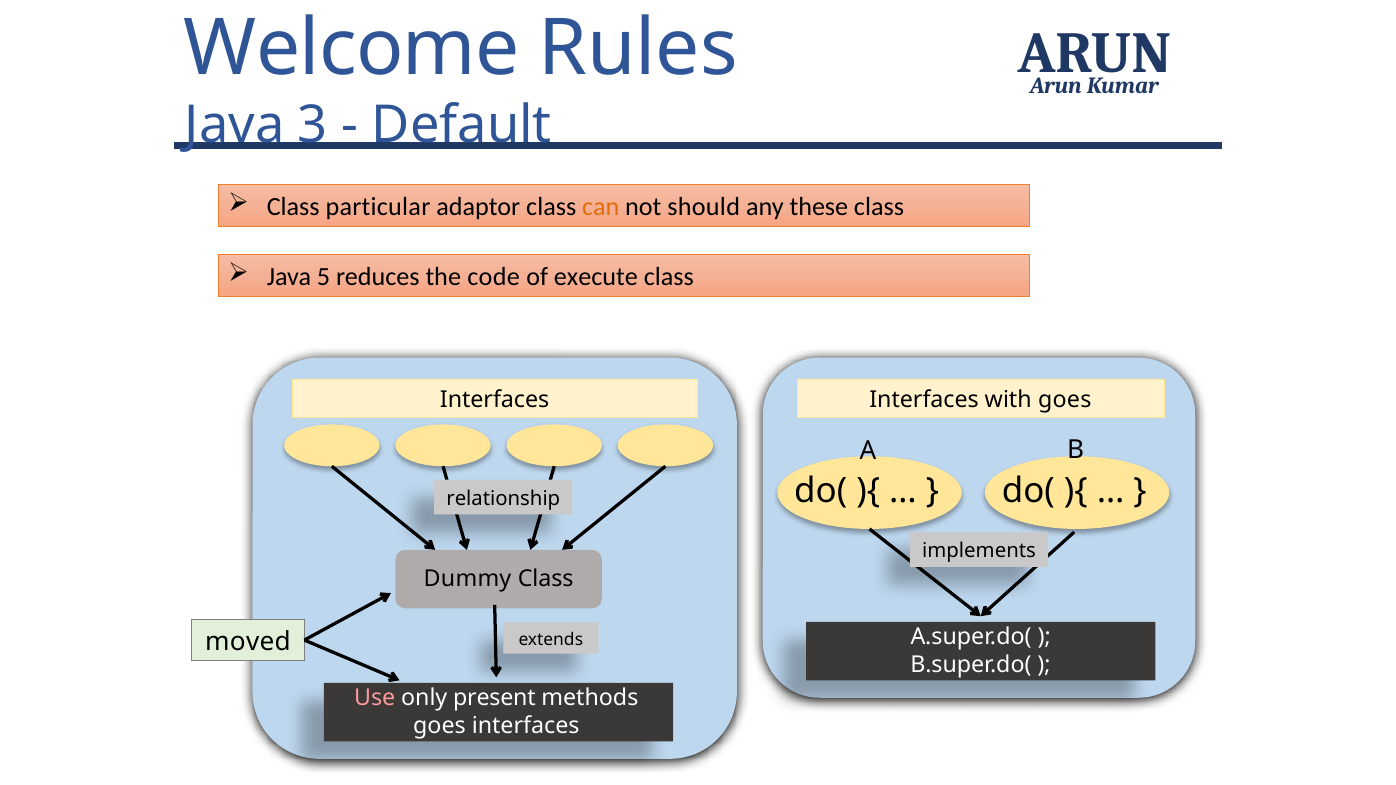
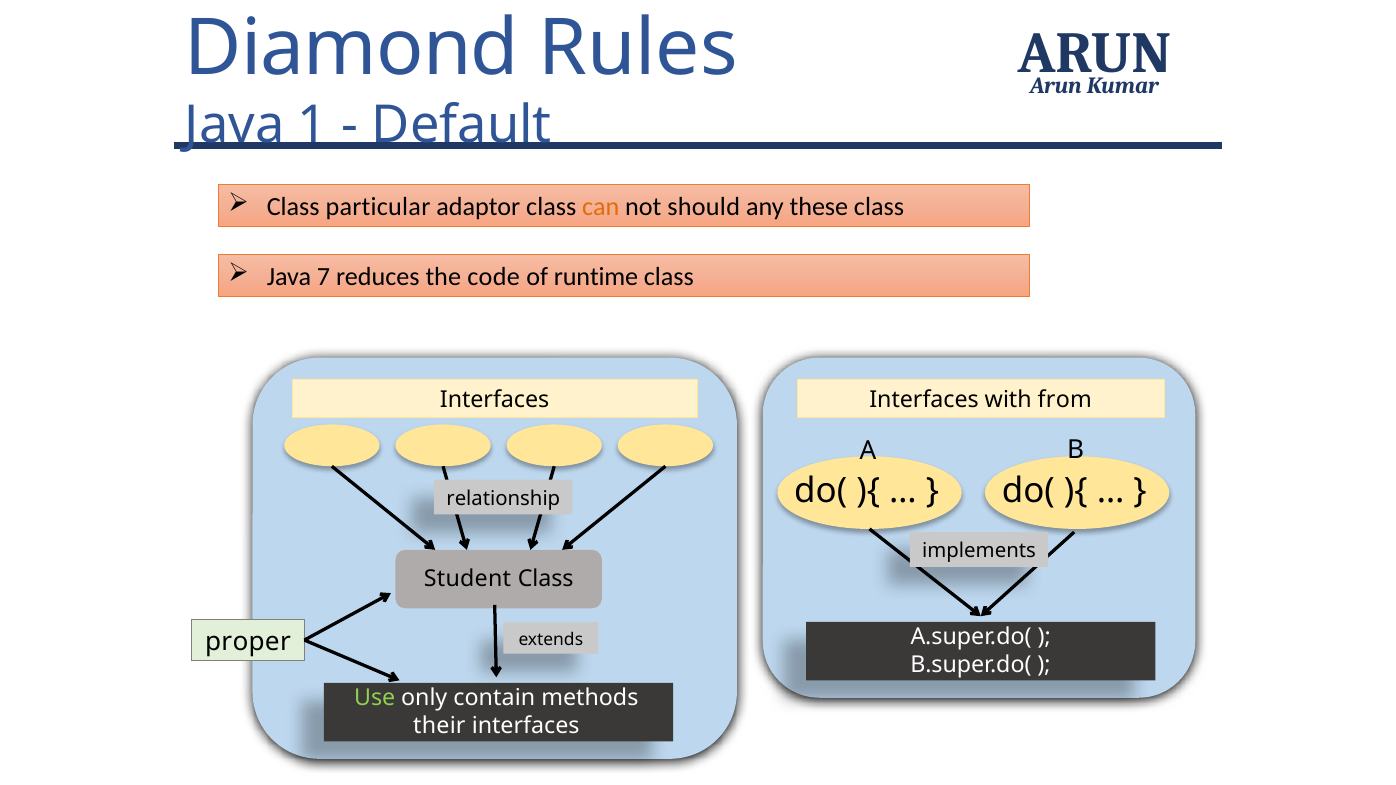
Welcome: Welcome -> Diamond
3: 3 -> 1
5: 5 -> 7
execute: execute -> runtime
with goes: goes -> from
Dummy: Dummy -> Student
moved: moved -> proper
Use colour: pink -> light green
present: present -> contain
goes at (439, 726): goes -> their
